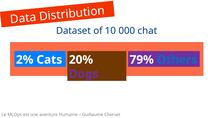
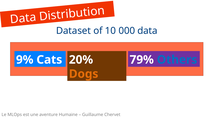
chat: chat -> data
2%: 2% -> 9%
Dogs colour: purple -> orange
